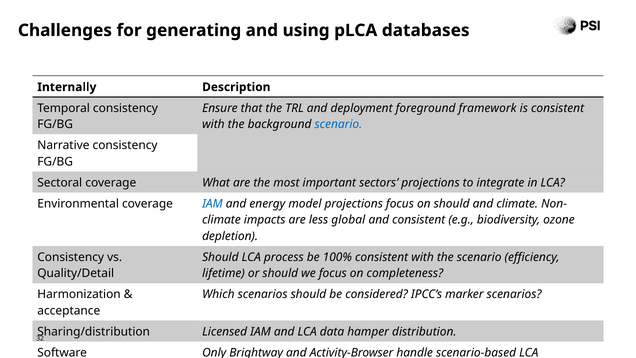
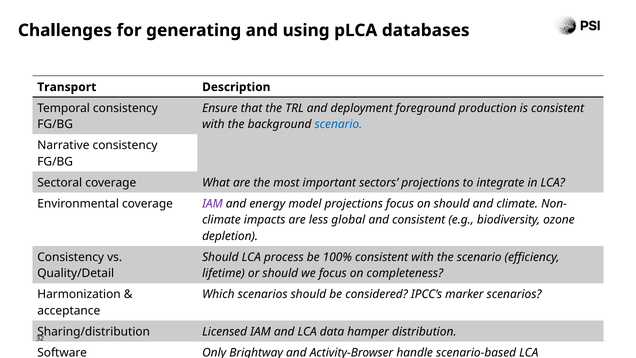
Internally: Internally -> Transport
framework: framework -> production
IAM at (212, 204) colour: blue -> purple
